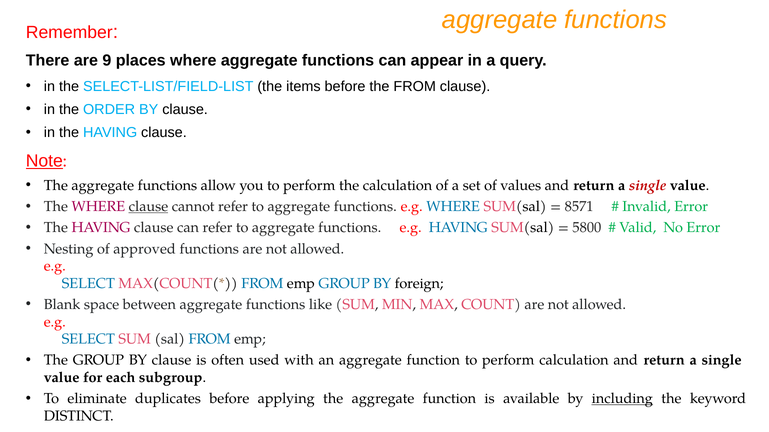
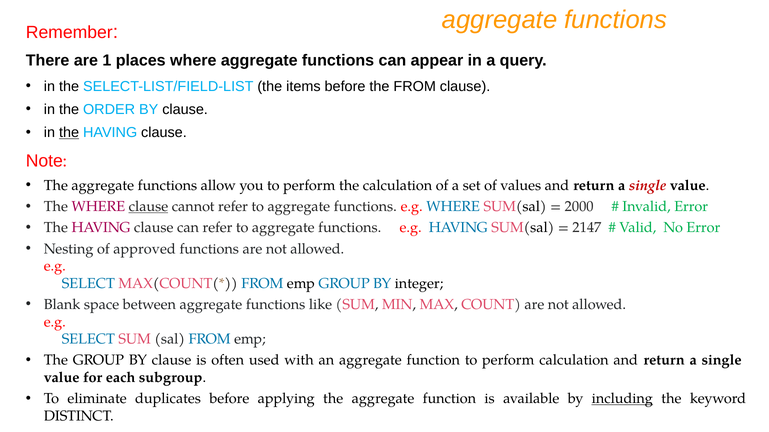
9: 9 -> 1
the at (69, 133) underline: none -> present
Note underline: present -> none
8571: 8571 -> 2000
5800: 5800 -> 2147
foreign: foreign -> integer
